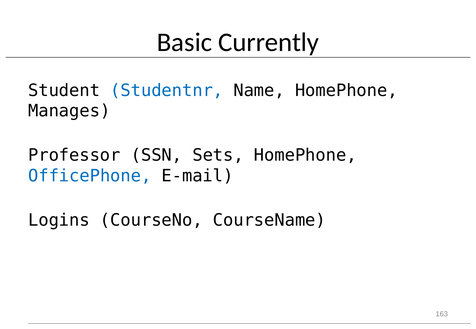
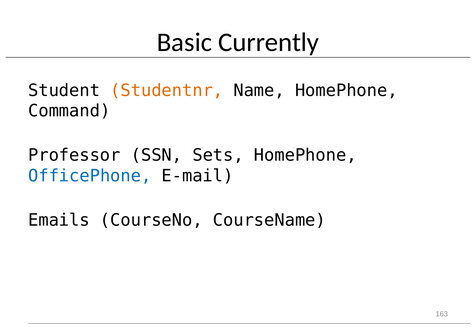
Studentnr colour: blue -> orange
Manages: Manages -> Command
Logins: Logins -> Emails
